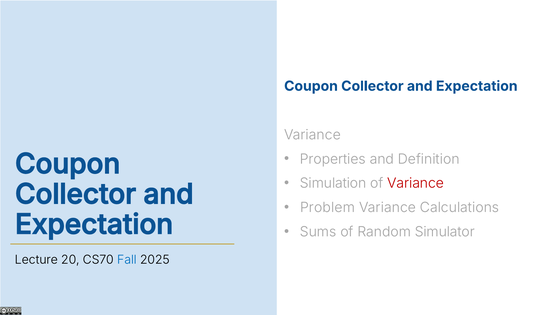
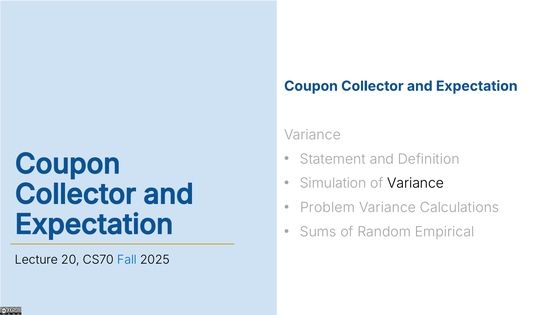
Properties: Properties -> Statement
Variance at (416, 183) colour: red -> black
Simulator: Simulator -> Empirical
